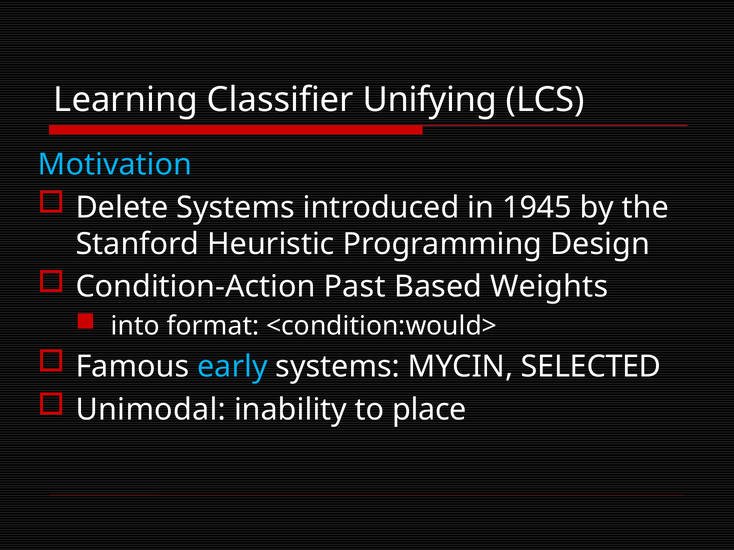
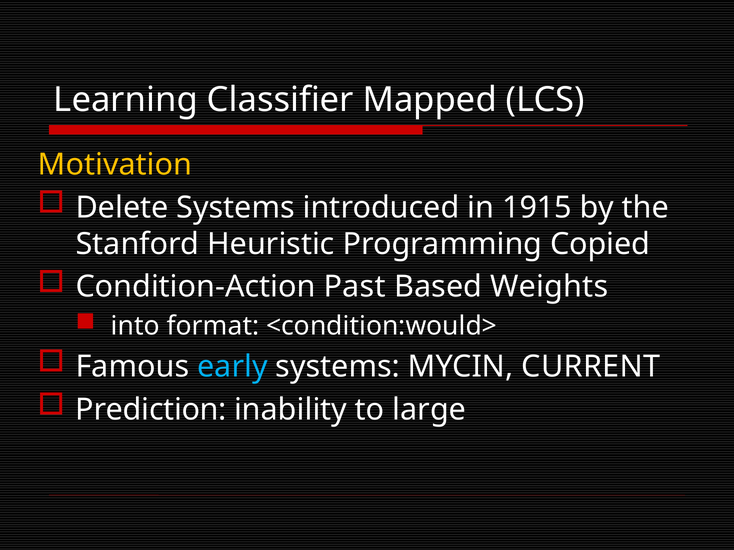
Unifying: Unifying -> Mapped
Motivation colour: light blue -> yellow
1945: 1945 -> 1915
Design: Design -> Copied
SELECTED: SELECTED -> CURRENT
Unimodal: Unimodal -> Prediction
place: place -> large
